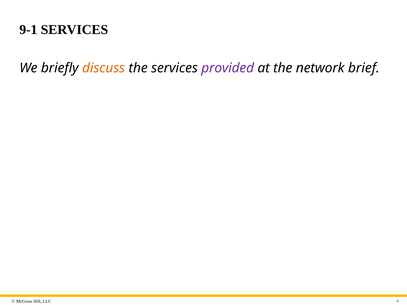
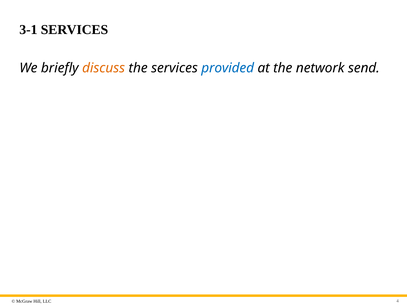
9-1: 9-1 -> 3-1
provided colour: purple -> blue
brief: brief -> send
